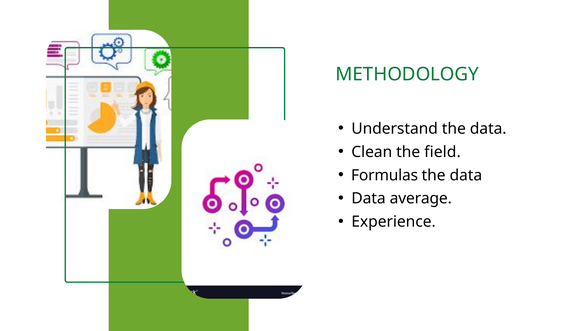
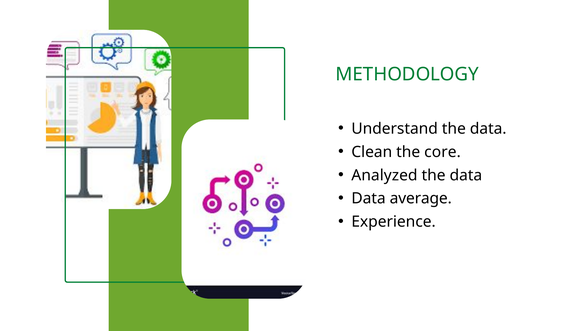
field: field -> core
Formulas: Formulas -> Analyzed
